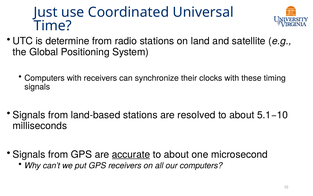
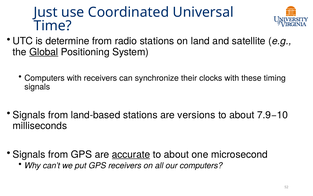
Global underline: none -> present
resolved: resolved -> versions
5.1−10: 5.1−10 -> 7.9−10
